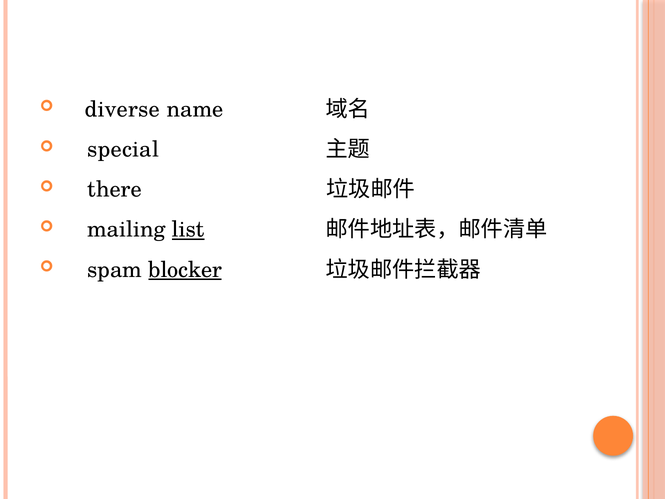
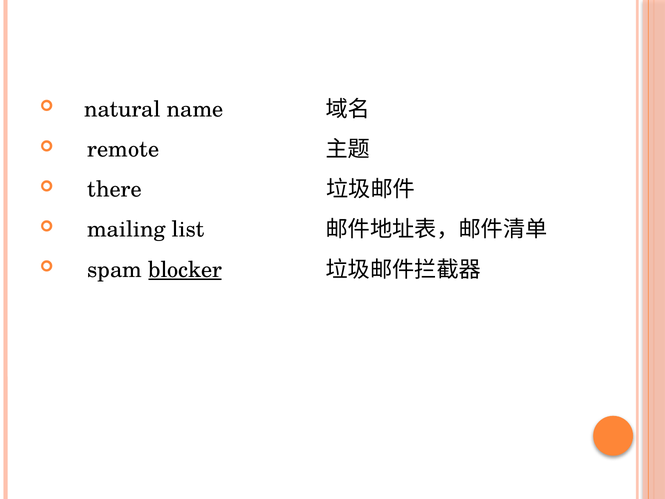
diverse: diverse -> natural
special: special -> remote
list underline: present -> none
